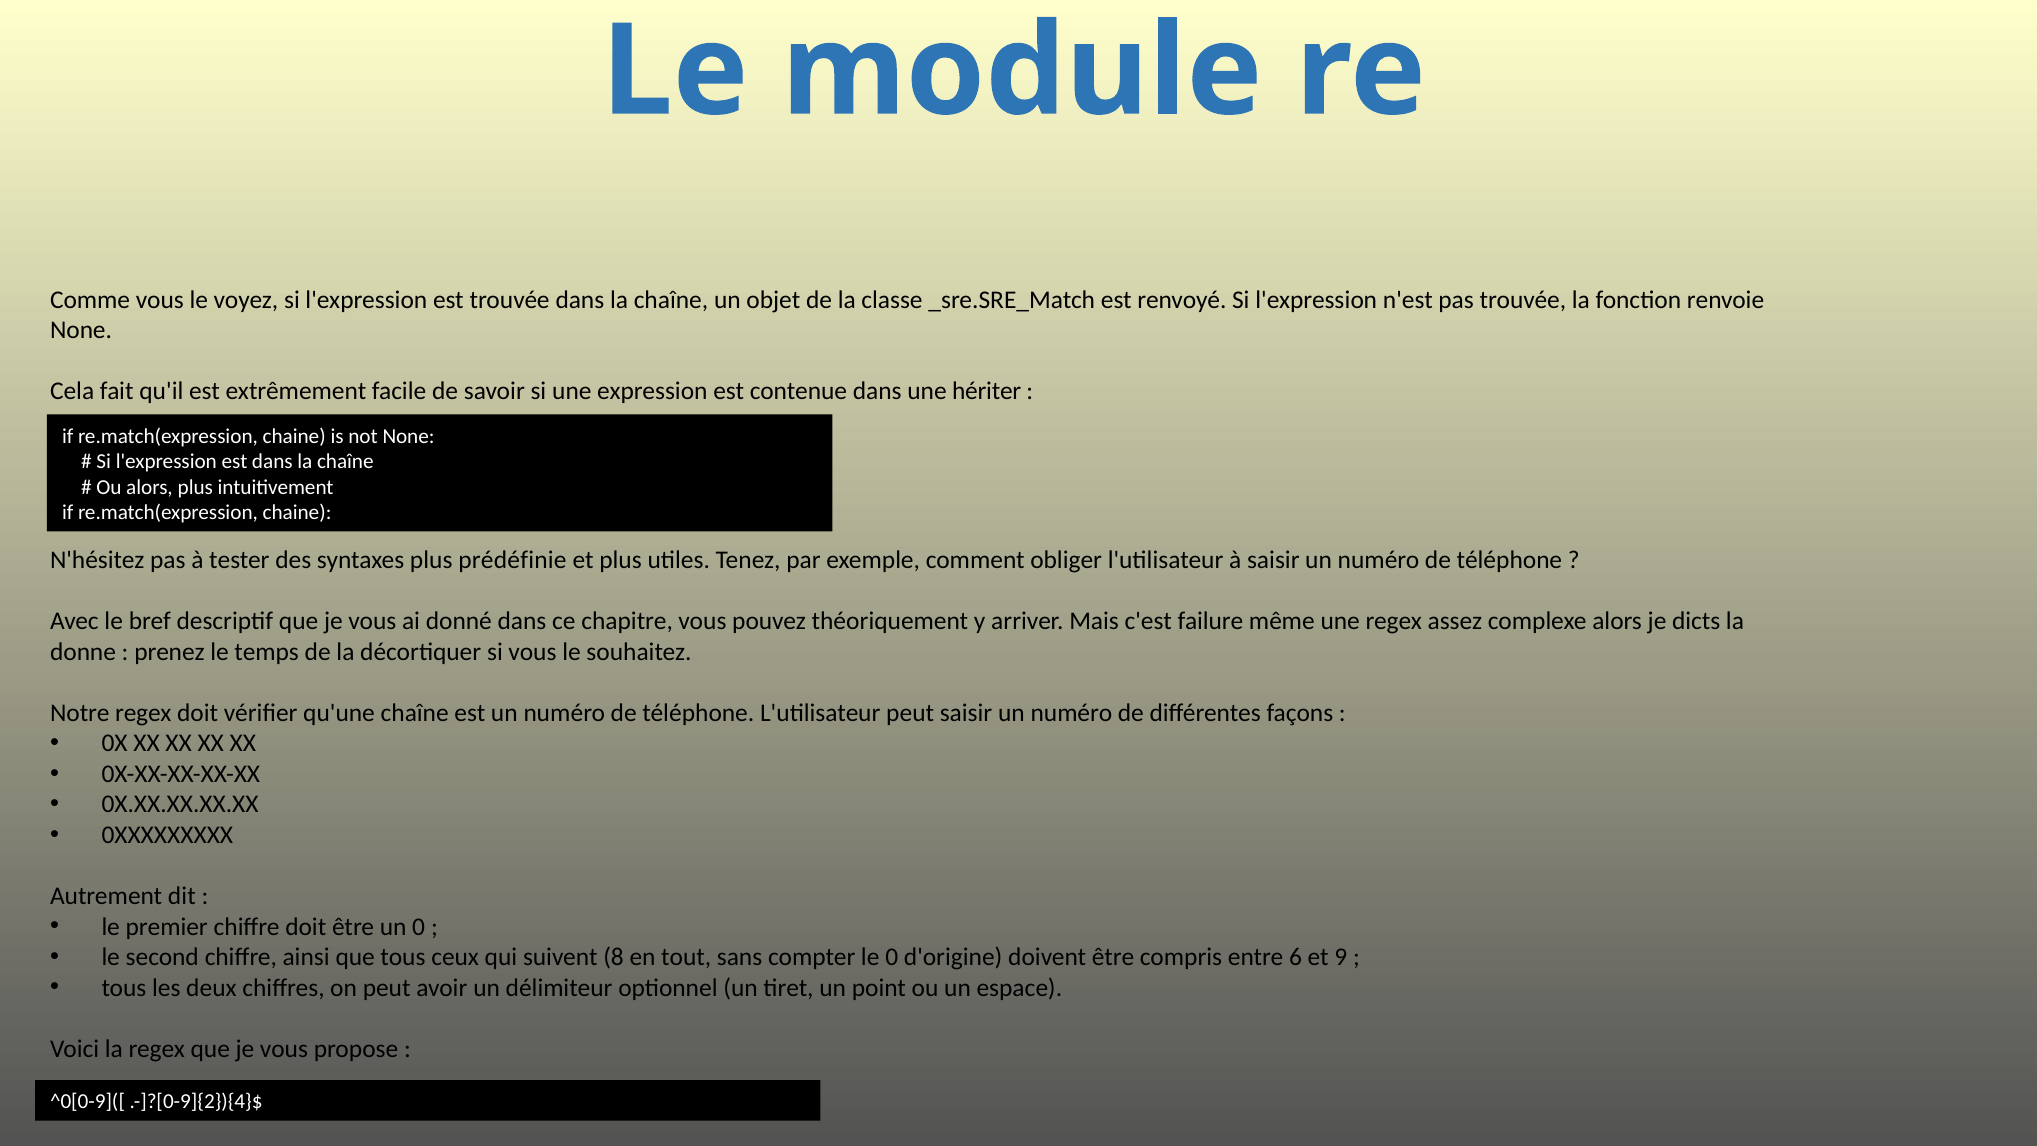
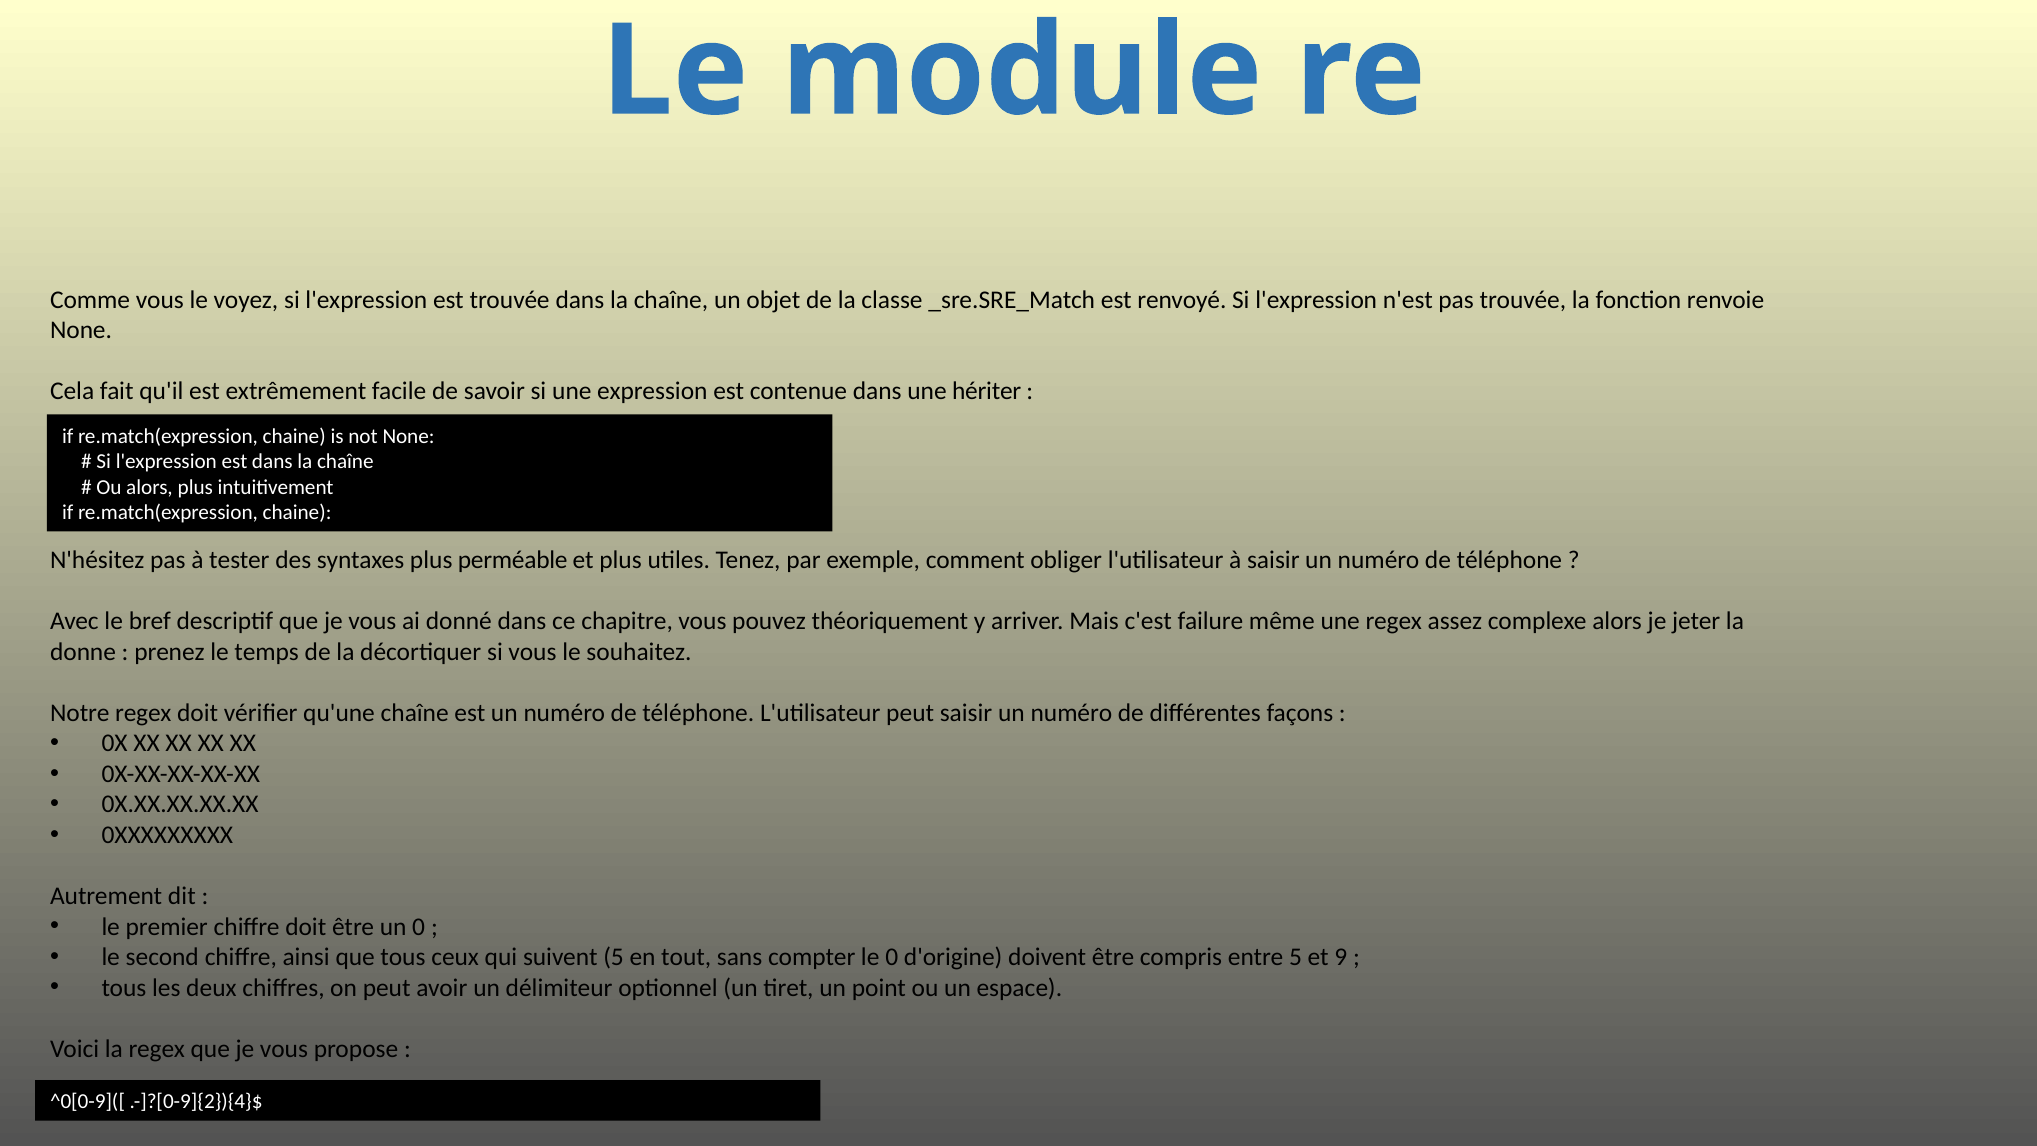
prédéfinie: prédéfinie -> perméable
dicts: dicts -> jeter
suivent 8: 8 -> 5
entre 6: 6 -> 5
